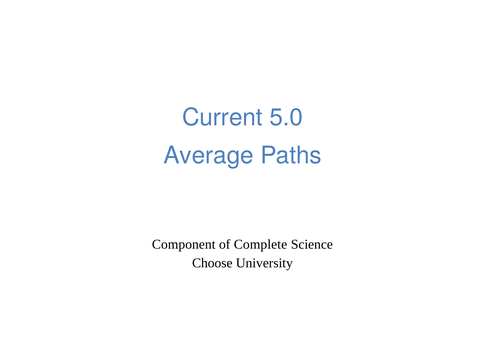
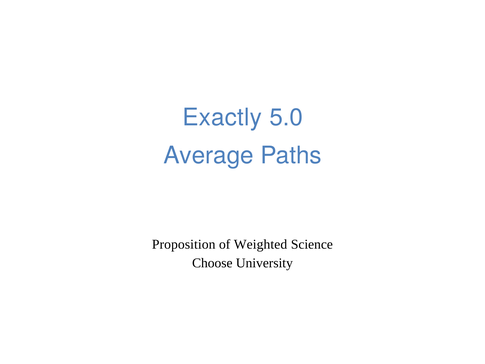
Current: Current -> Exactly
Component: Component -> Proposition
Complete: Complete -> Weighted
